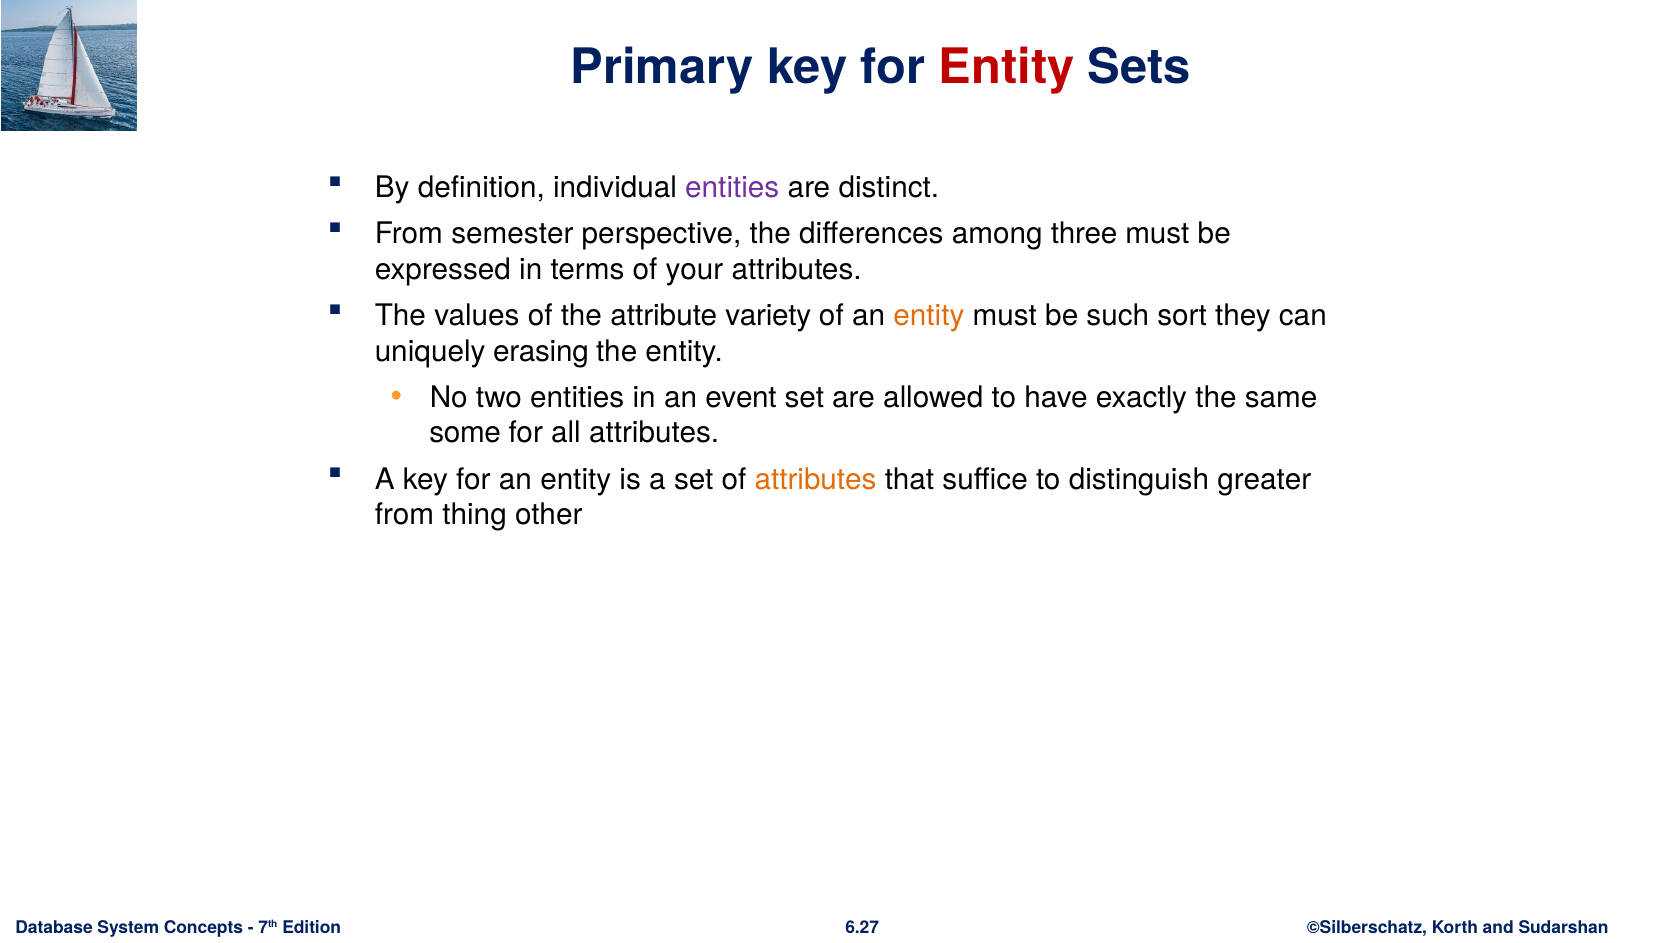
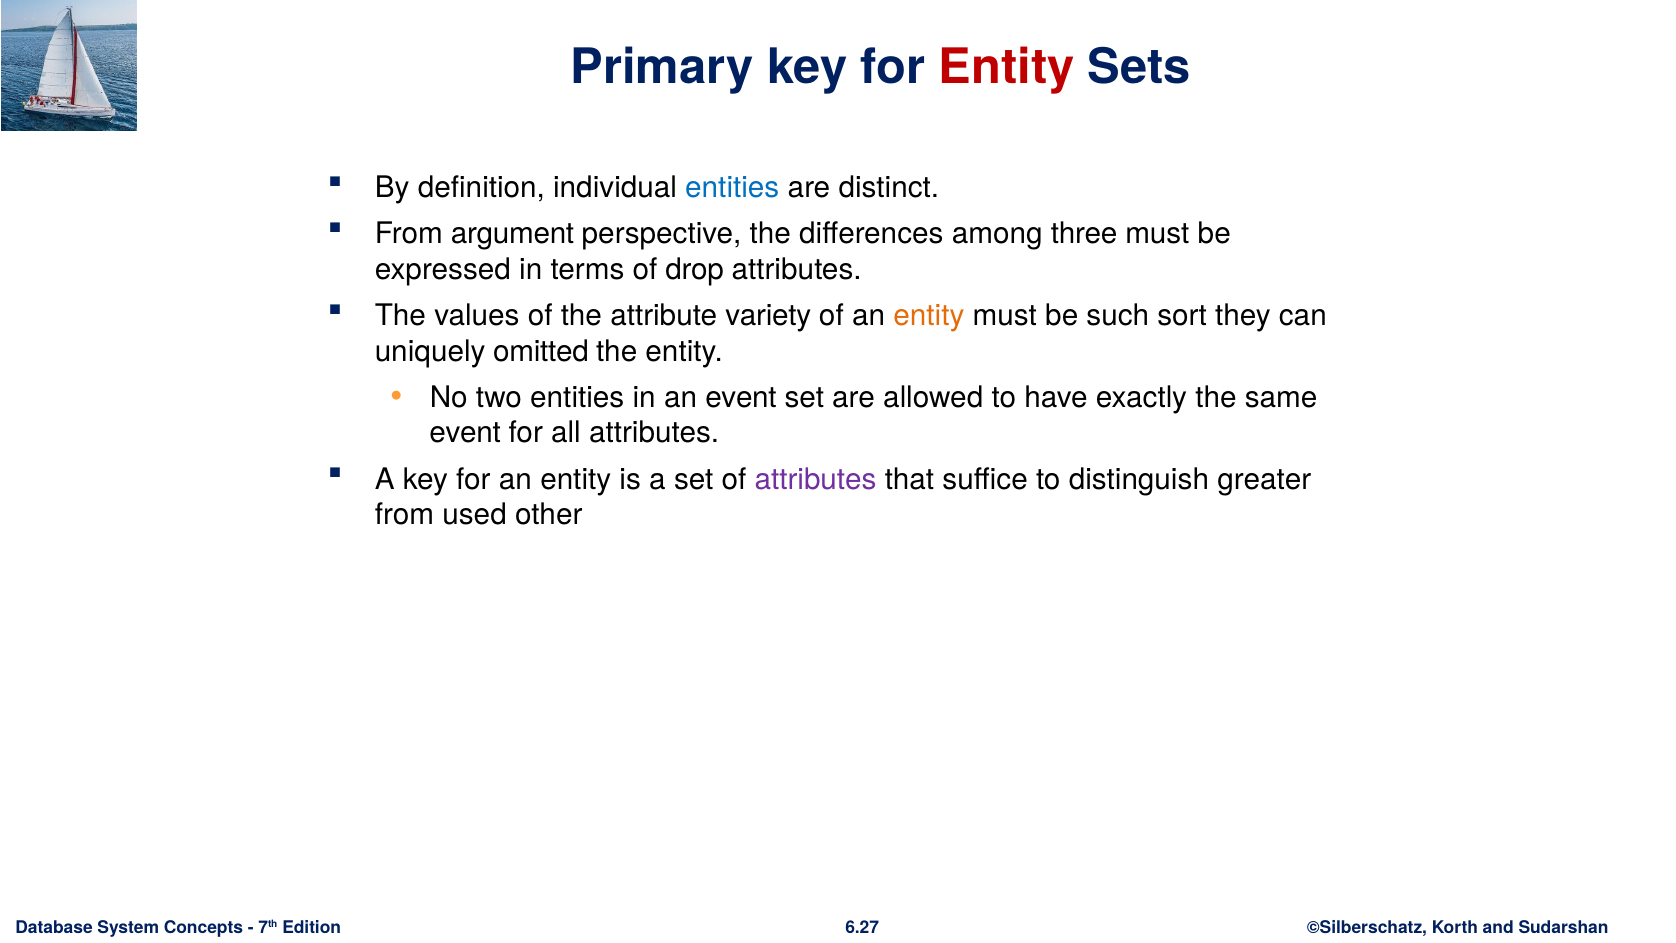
entities at (732, 188) colour: purple -> blue
semester: semester -> argument
your: your -> drop
erasing: erasing -> omitted
some at (465, 433): some -> event
attributes at (816, 479) colour: orange -> purple
thing: thing -> used
